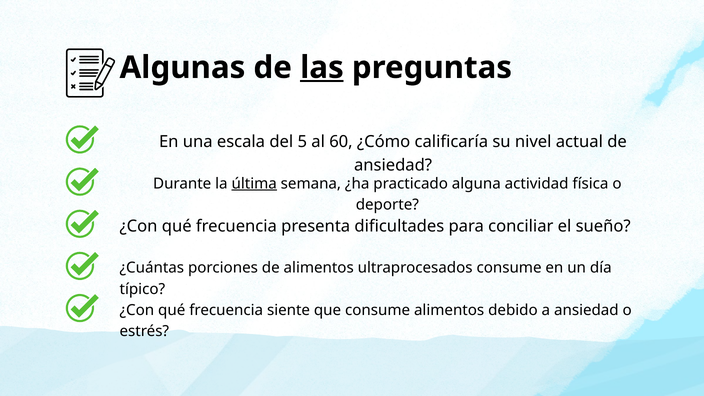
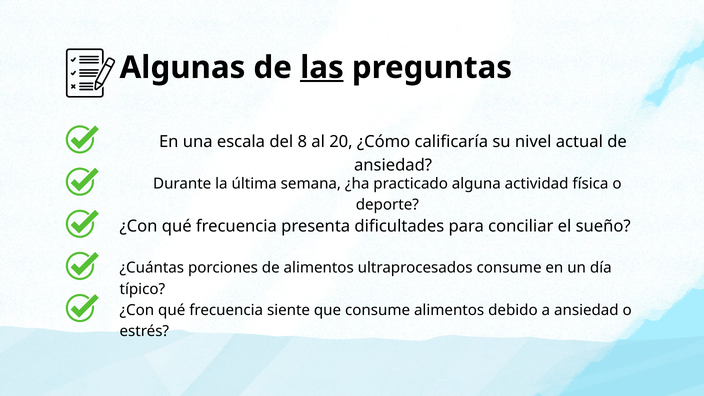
5: 5 -> 8
60: 60 -> 20
última underline: present -> none
